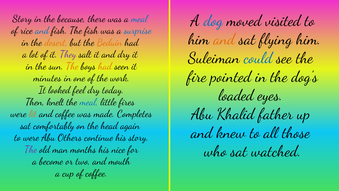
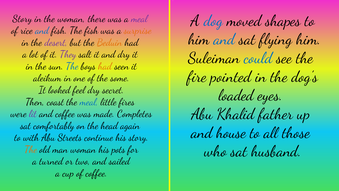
visited: visited -> shapes
the because: because -> woman
meal at (139, 18) colour: blue -> purple
surprise colour: blue -> orange
and at (224, 39) colour: orange -> blue
desert colour: orange -> purple
The at (72, 66) colour: orange -> blue
minutes: minutes -> aleikum
work: work -> some
today: today -> secret
knelt: knelt -> coast
lit colour: orange -> purple
knew: knew -> house
to were: were -> with
Others: Others -> Streets
watched: watched -> husband
The at (31, 149) colour: purple -> orange
man months: months -> woman
nice: nice -> pots
become: become -> turned
mouth: mouth -> sailed
